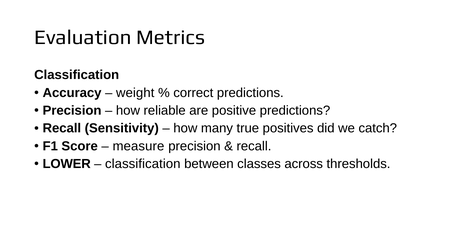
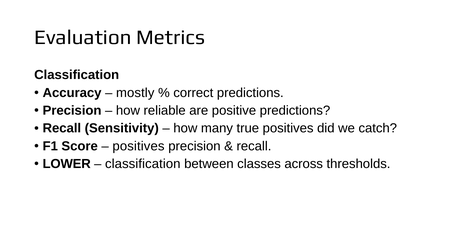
weight: weight -> mostly
measure at (138, 146): measure -> positives
